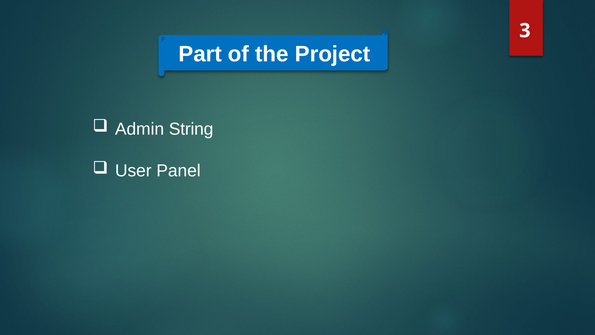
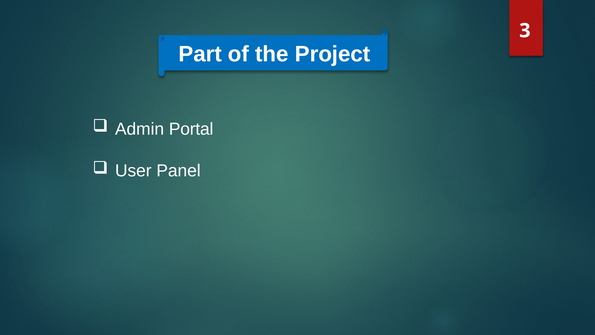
String: String -> Portal
